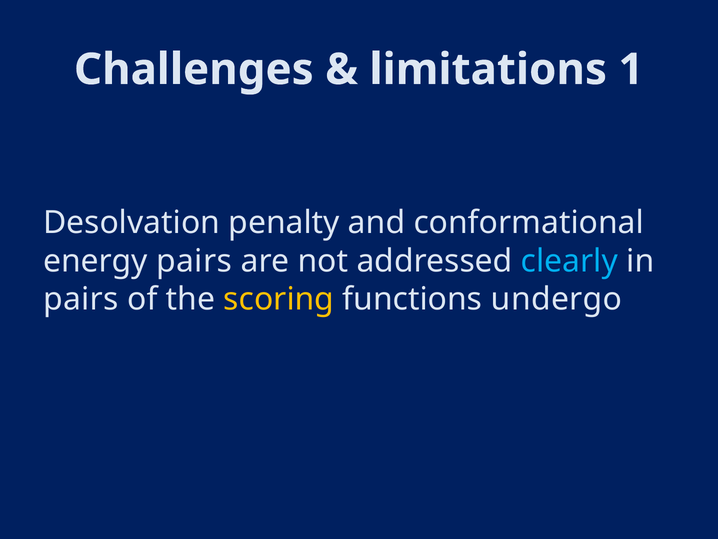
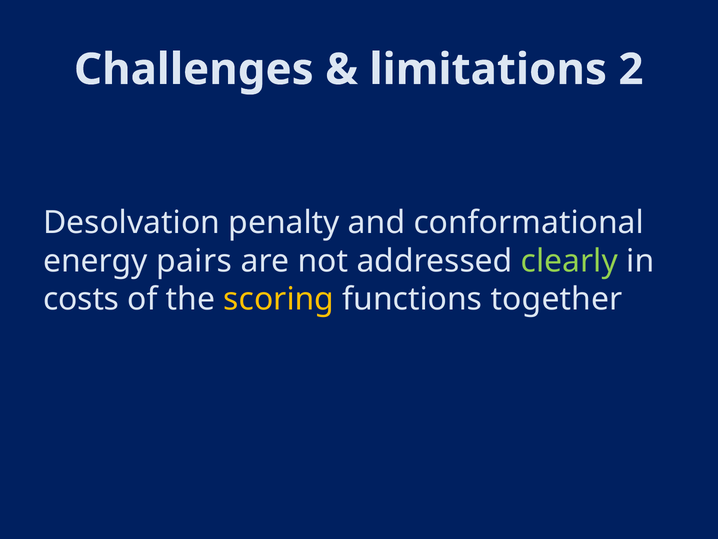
1: 1 -> 2
clearly colour: light blue -> light green
pairs at (81, 299): pairs -> costs
undergo: undergo -> together
